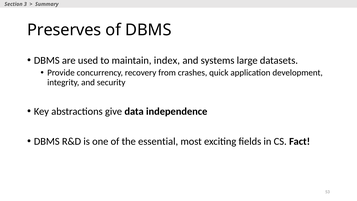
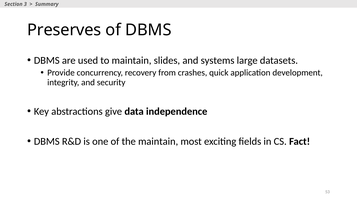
index: index -> slides
the essential: essential -> maintain
